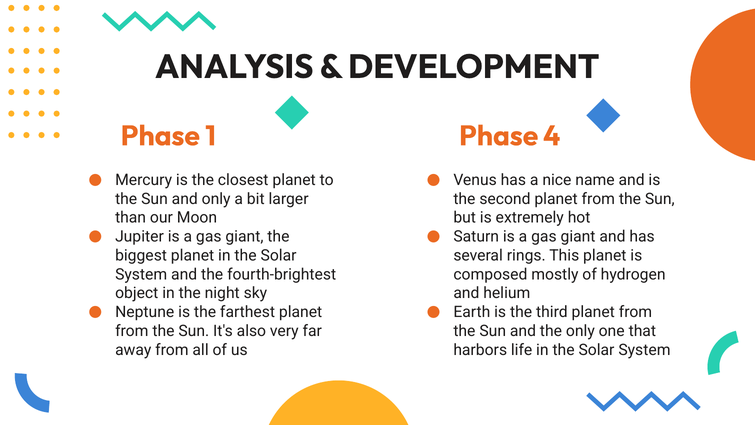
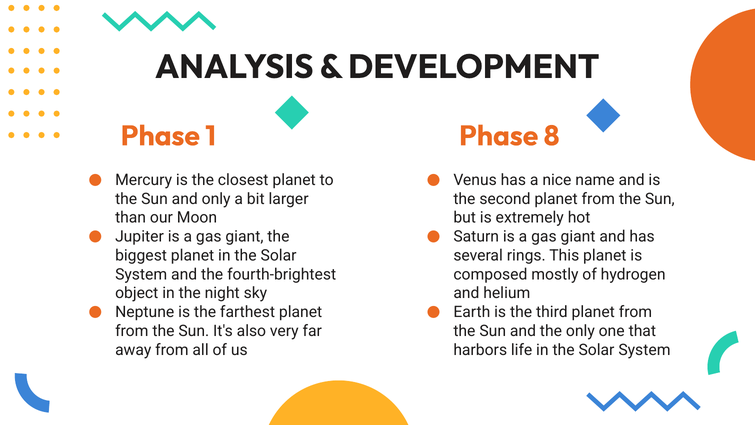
4: 4 -> 8
